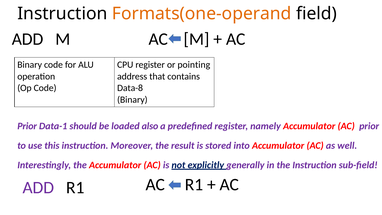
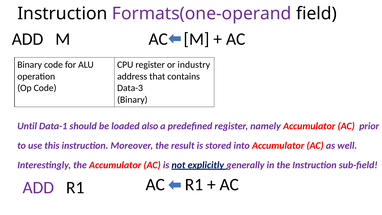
Formats(one-operand colour: orange -> purple
pointing: pointing -> industry
Data-8: Data-8 -> Data-3
Prior at (27, 126): Prior -> Until
